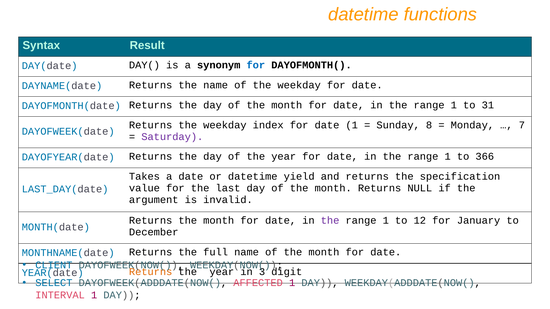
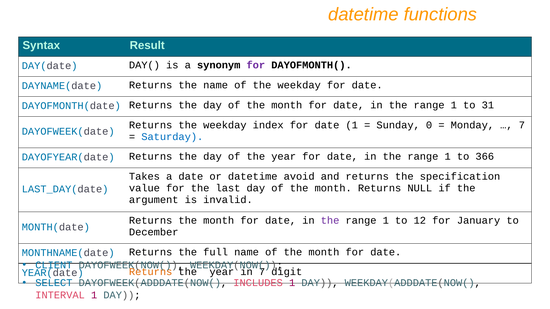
for at (256, 65) colour: blue -> purple
8: 8 -> 0
Saturday colour: purple -> blue
yield: yield -> avoid
in 3: 3 -> 7
AFFECTED: AFFECTED -> INCLUDES
